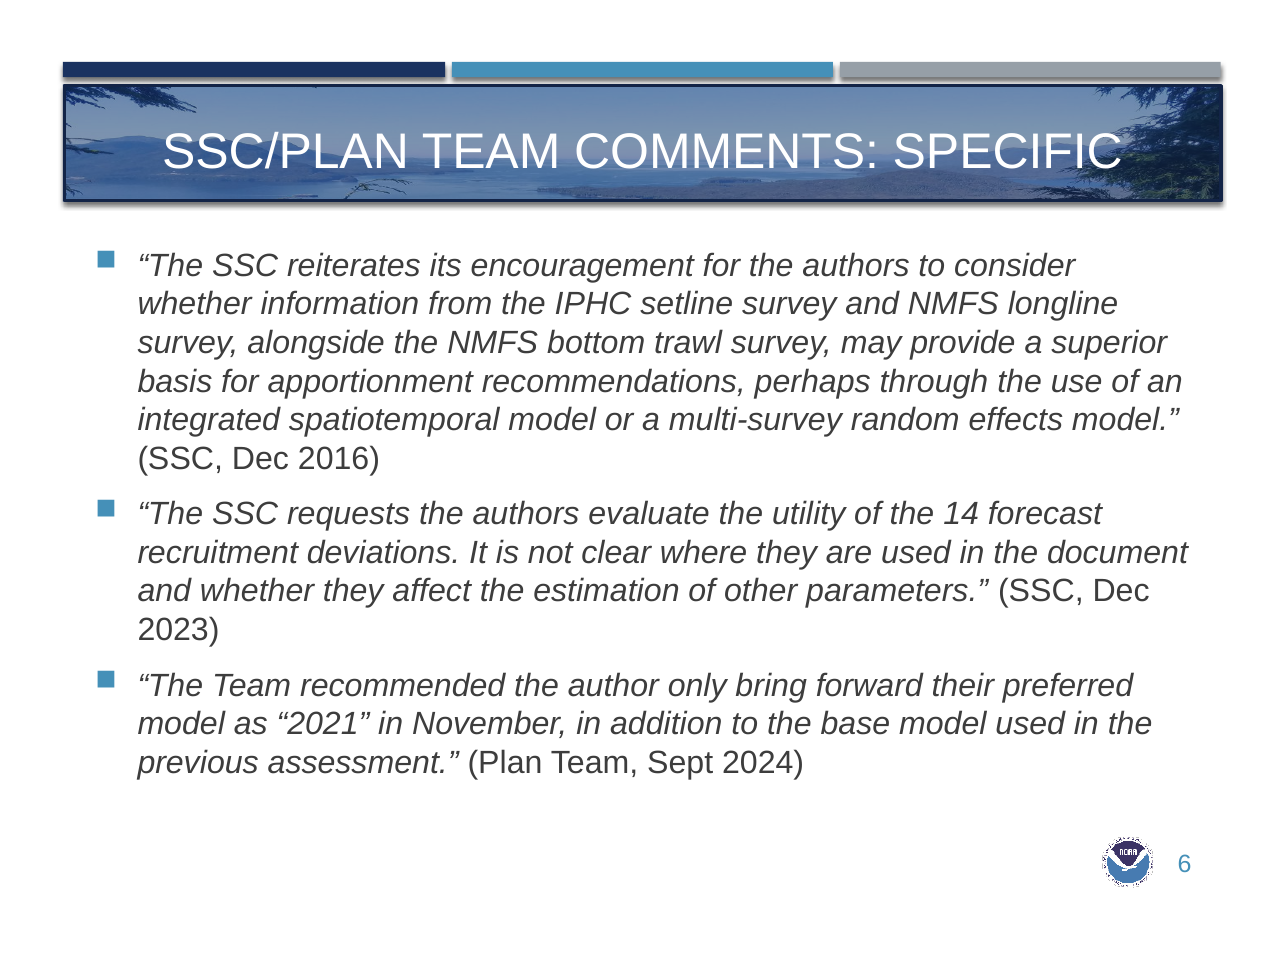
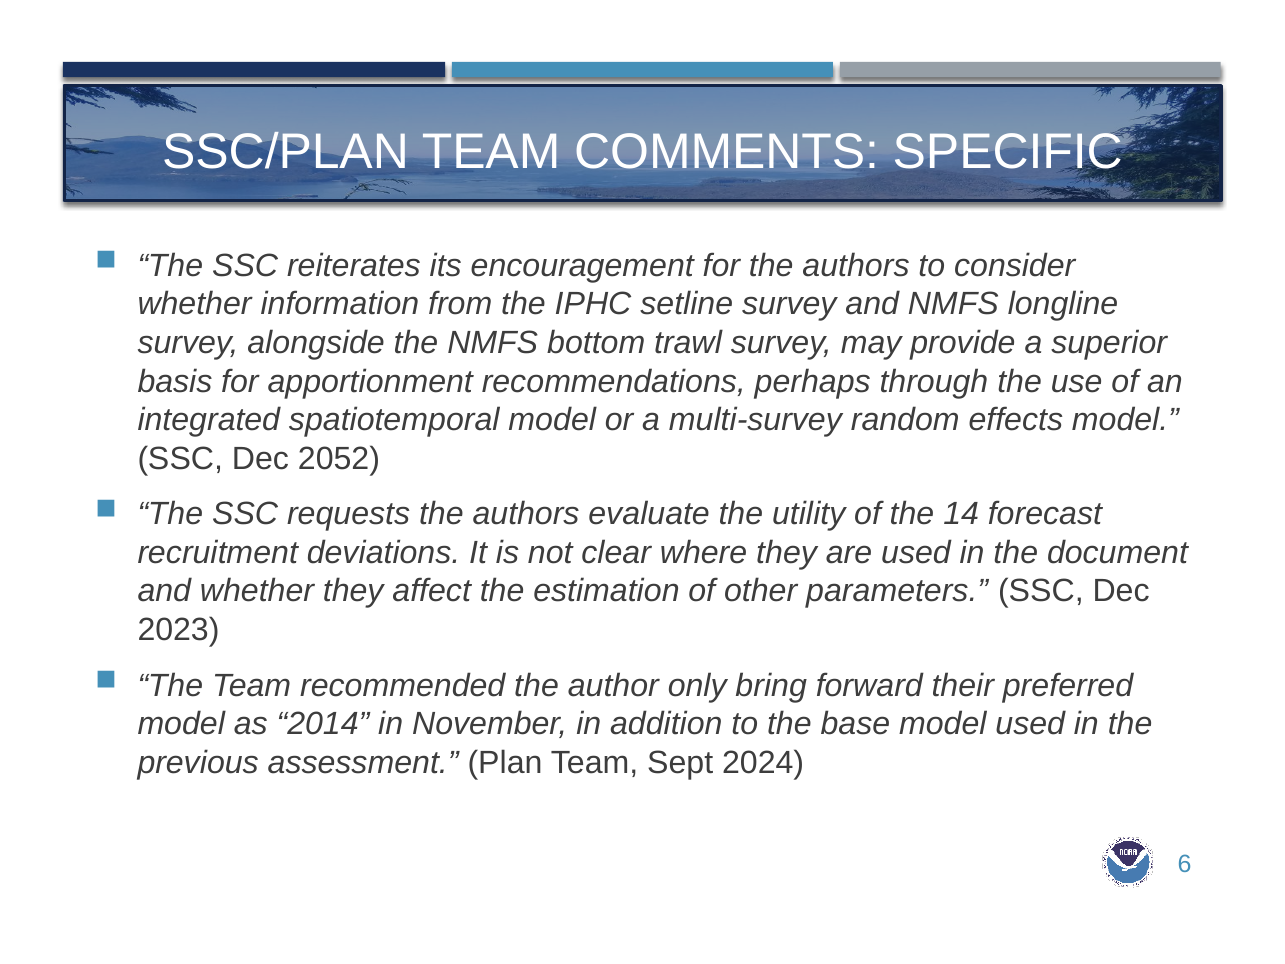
2016: 2016 -> 2052
2021: 2021 -> 2014
